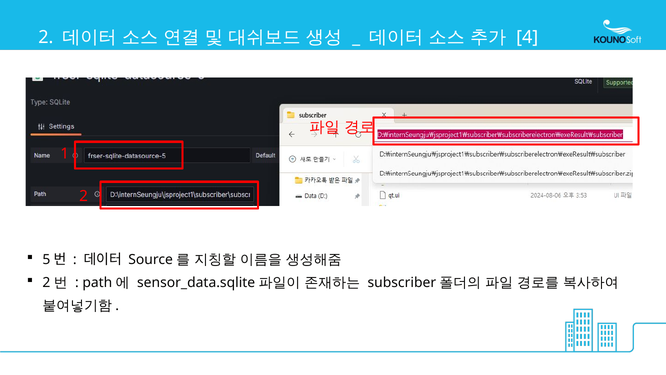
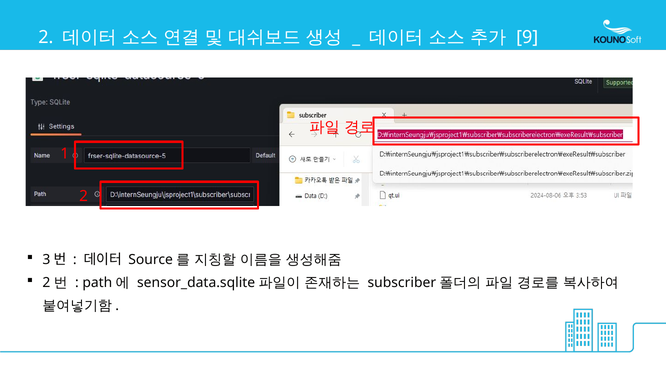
4: 4 -> 9
5: 5 -> 3
